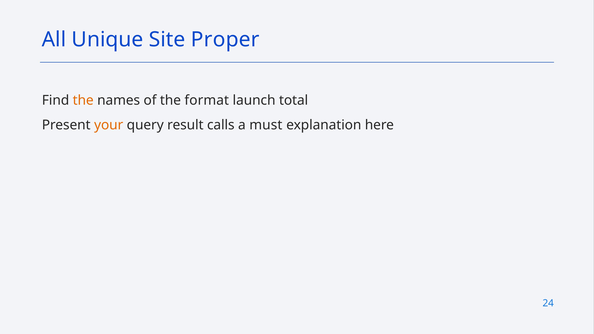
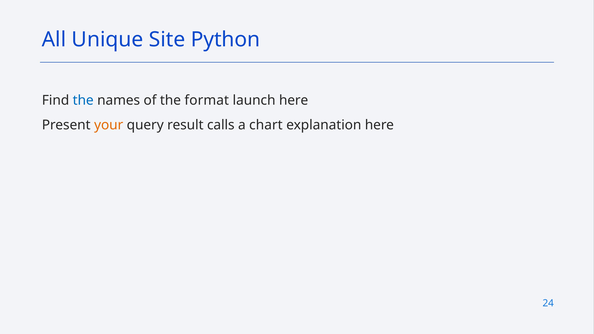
Proper: Proper -> Python
the at (83, 100) colour: orange -> blue
launch total: total -> here
must: must -> chart
